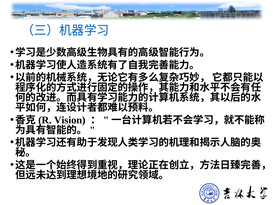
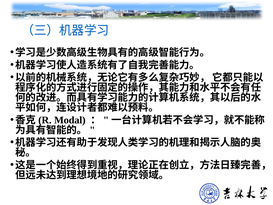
Vision: Vision -> Modal
